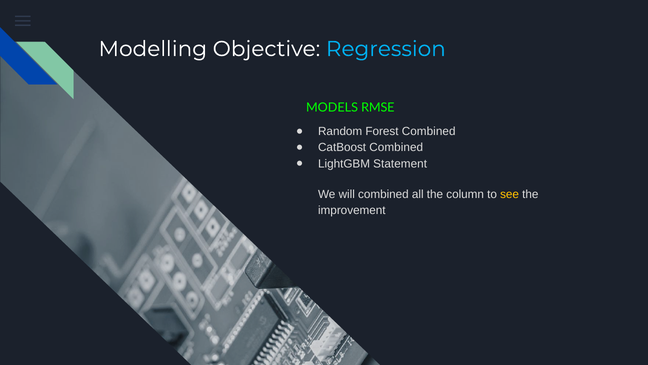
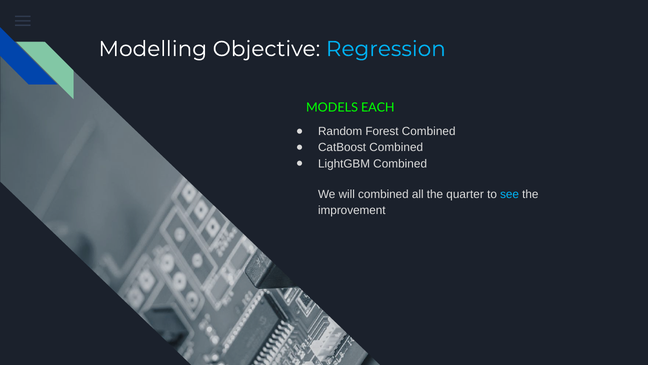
RMSE: RMSE -> EACH
LightGBM Statement: Statement -> Combined
column: column -> quarter
see colour: yellow -> light blue
